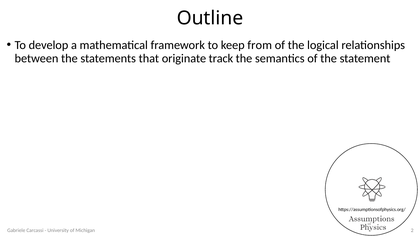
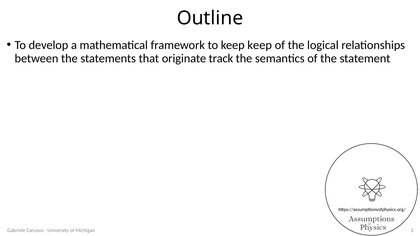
keep from: from -> keep
